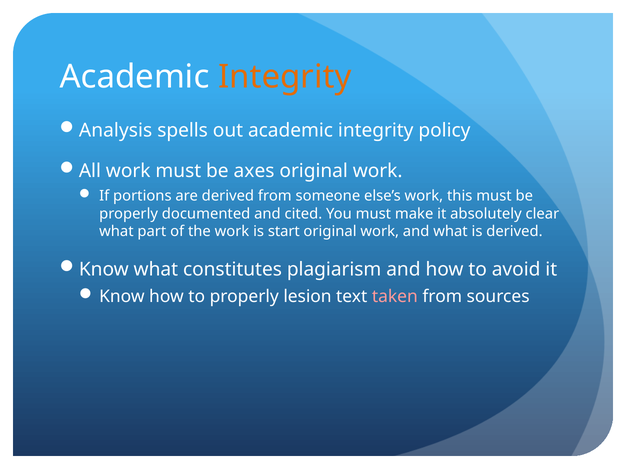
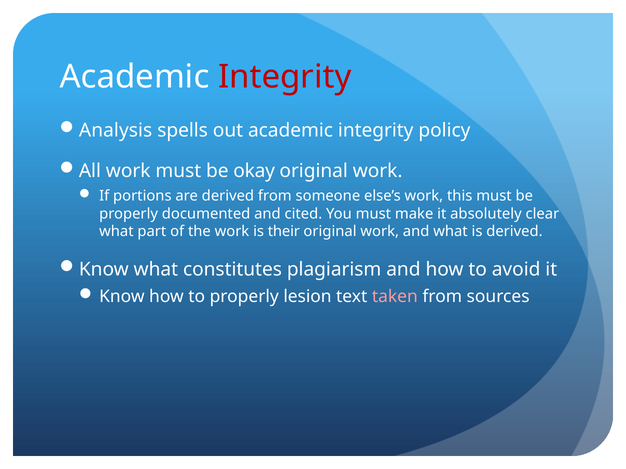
Integrity at (285, 77) colour: orange -> red
axes: axes -> okay
start: start -> their
